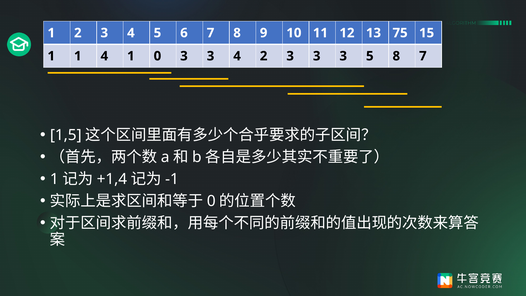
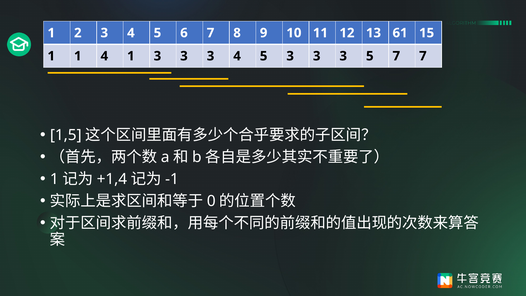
75: 75 -> 61
1 0: 0 -> 3
3 3 4 2: 2 -> 5
5 8: 8 -> 7
